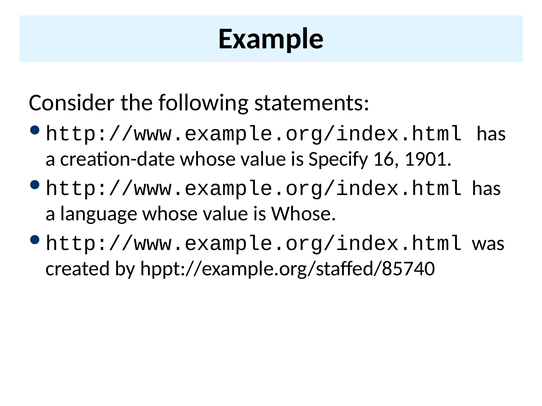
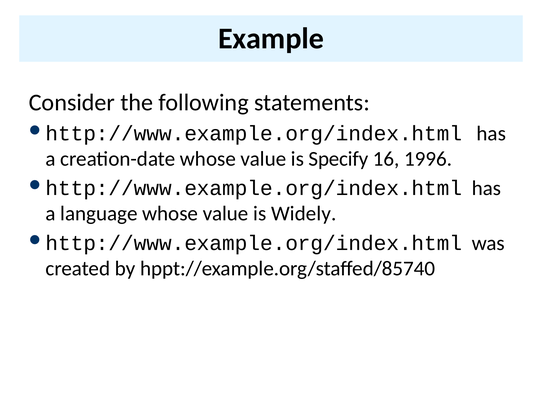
1901: 1901 -> 1996
is Whose: Whose -> Widely
